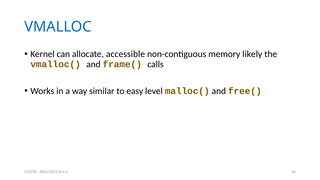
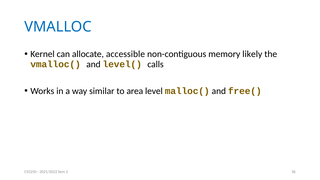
frame(: frame( -> level(
easy: easy -> area
